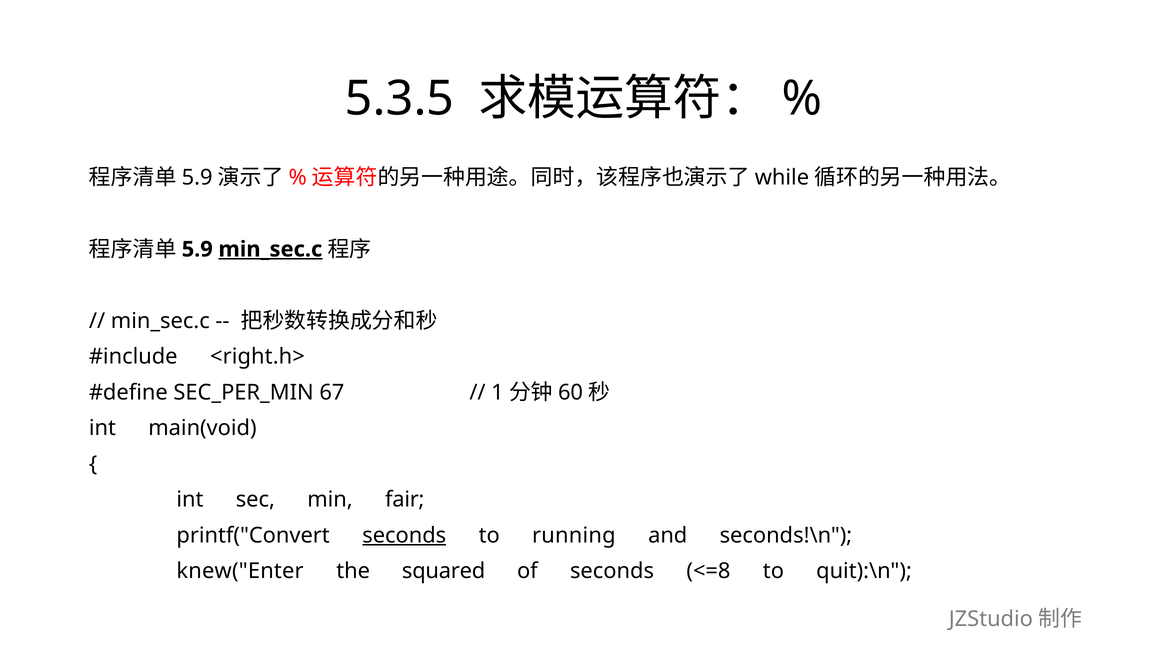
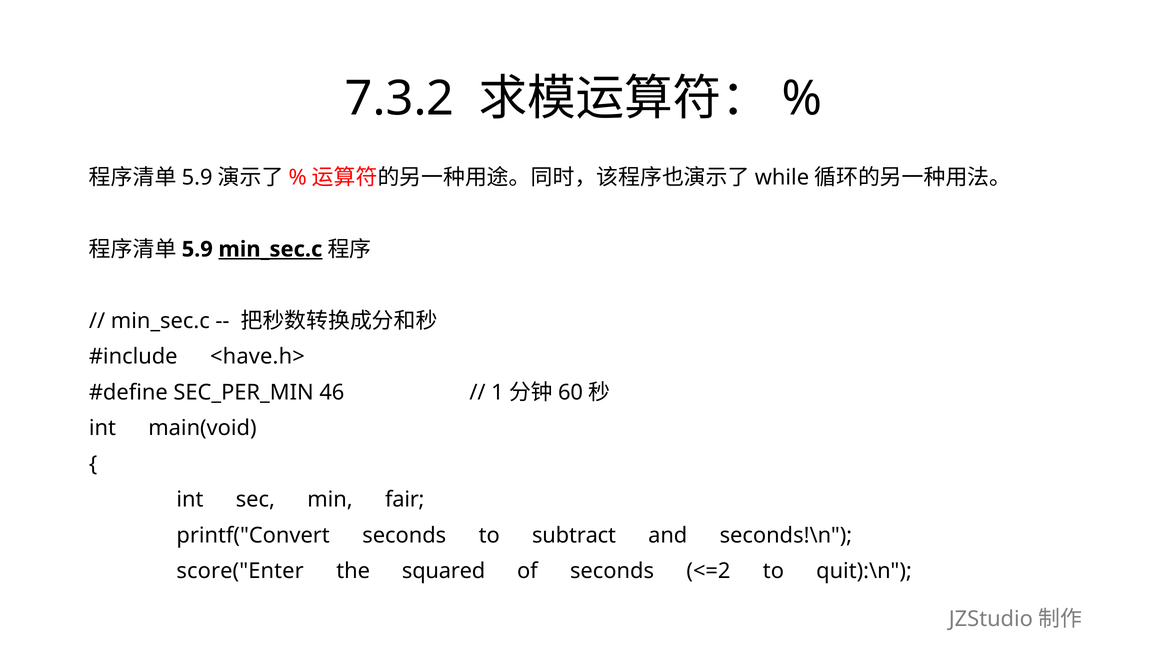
5.3.5: 5.3.5 -> 7.3.2
<right.h>: <right.h> -> <have.h>
67: 67 -> 46
seconds at (404, 536) underline: present -> none
running: running -> subtract
knew("Enter: knew("Enter -> score("Enter
<=8: <=8 -> <=2
